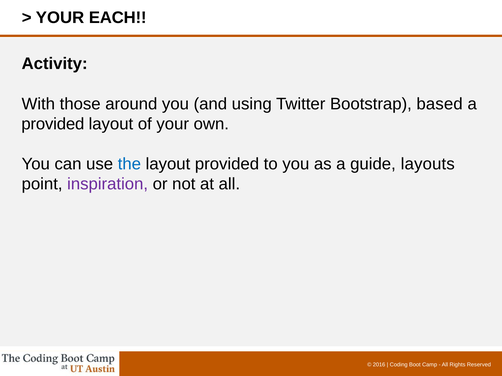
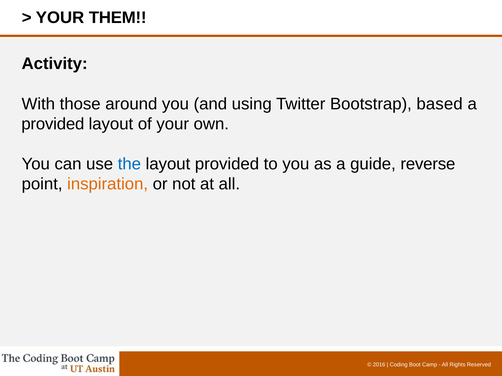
EACH: EACH -> THEM
layouts: layouts -> reverse
inspiration colour: purple -> orange
